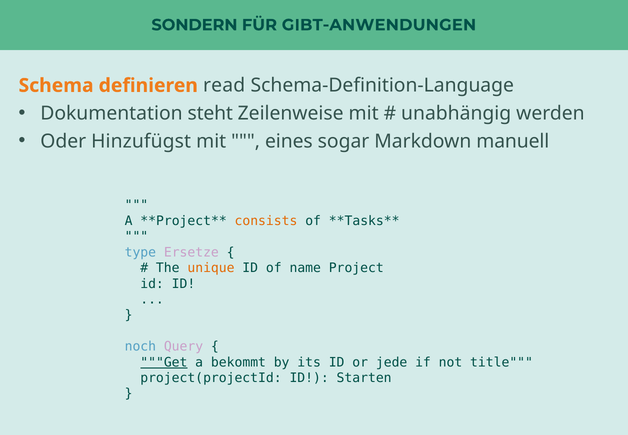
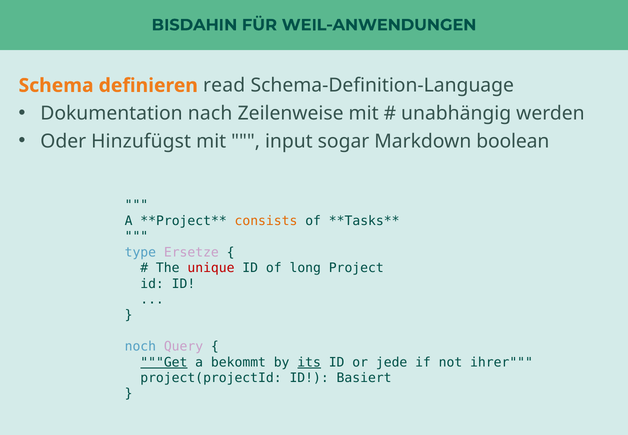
SONDERN: SONDERN -> BISDAHIN
GIBT-ANWENDUNGEN: GIBT-ANWENDUNGEN -> WEIL-ANWENDUNGEN
steht: steht -> nach
eines: eines -> input
manuell: manuell -> boolean
unique colour: orange -> red
name: name -> long
its underline: none -> present
title: title -> ihrer
Starten: Starten -> Basiert
